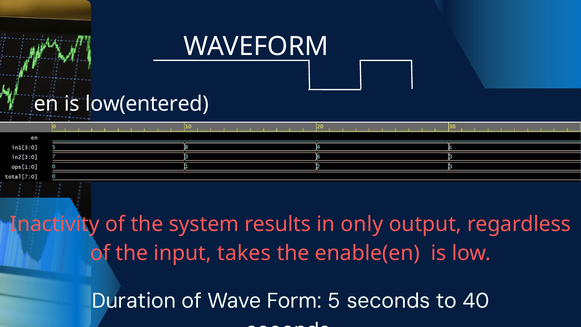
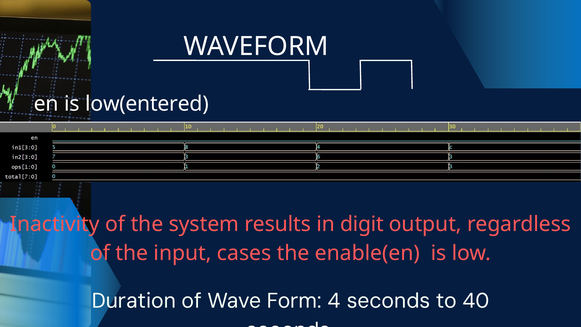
only: only -> digit
takes: takes -> cases
5: 5 -> 4
